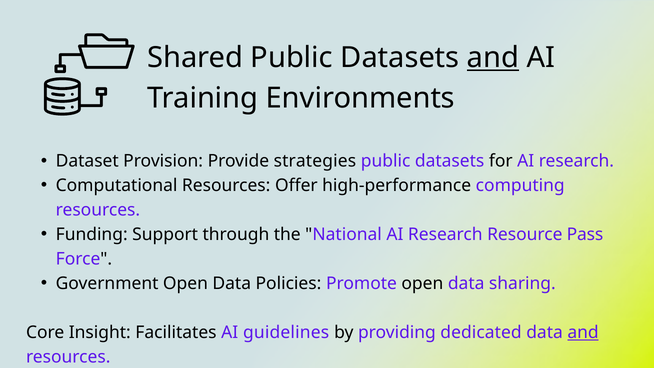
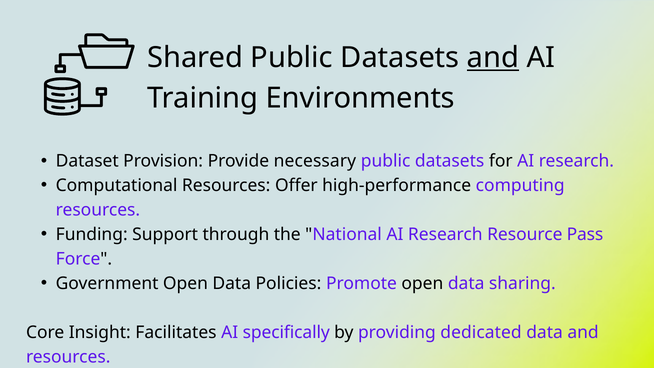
strategies: strategies -> necessary
guidelines: guidelines -> specifically
and at (583, 332) underline: present -> none
